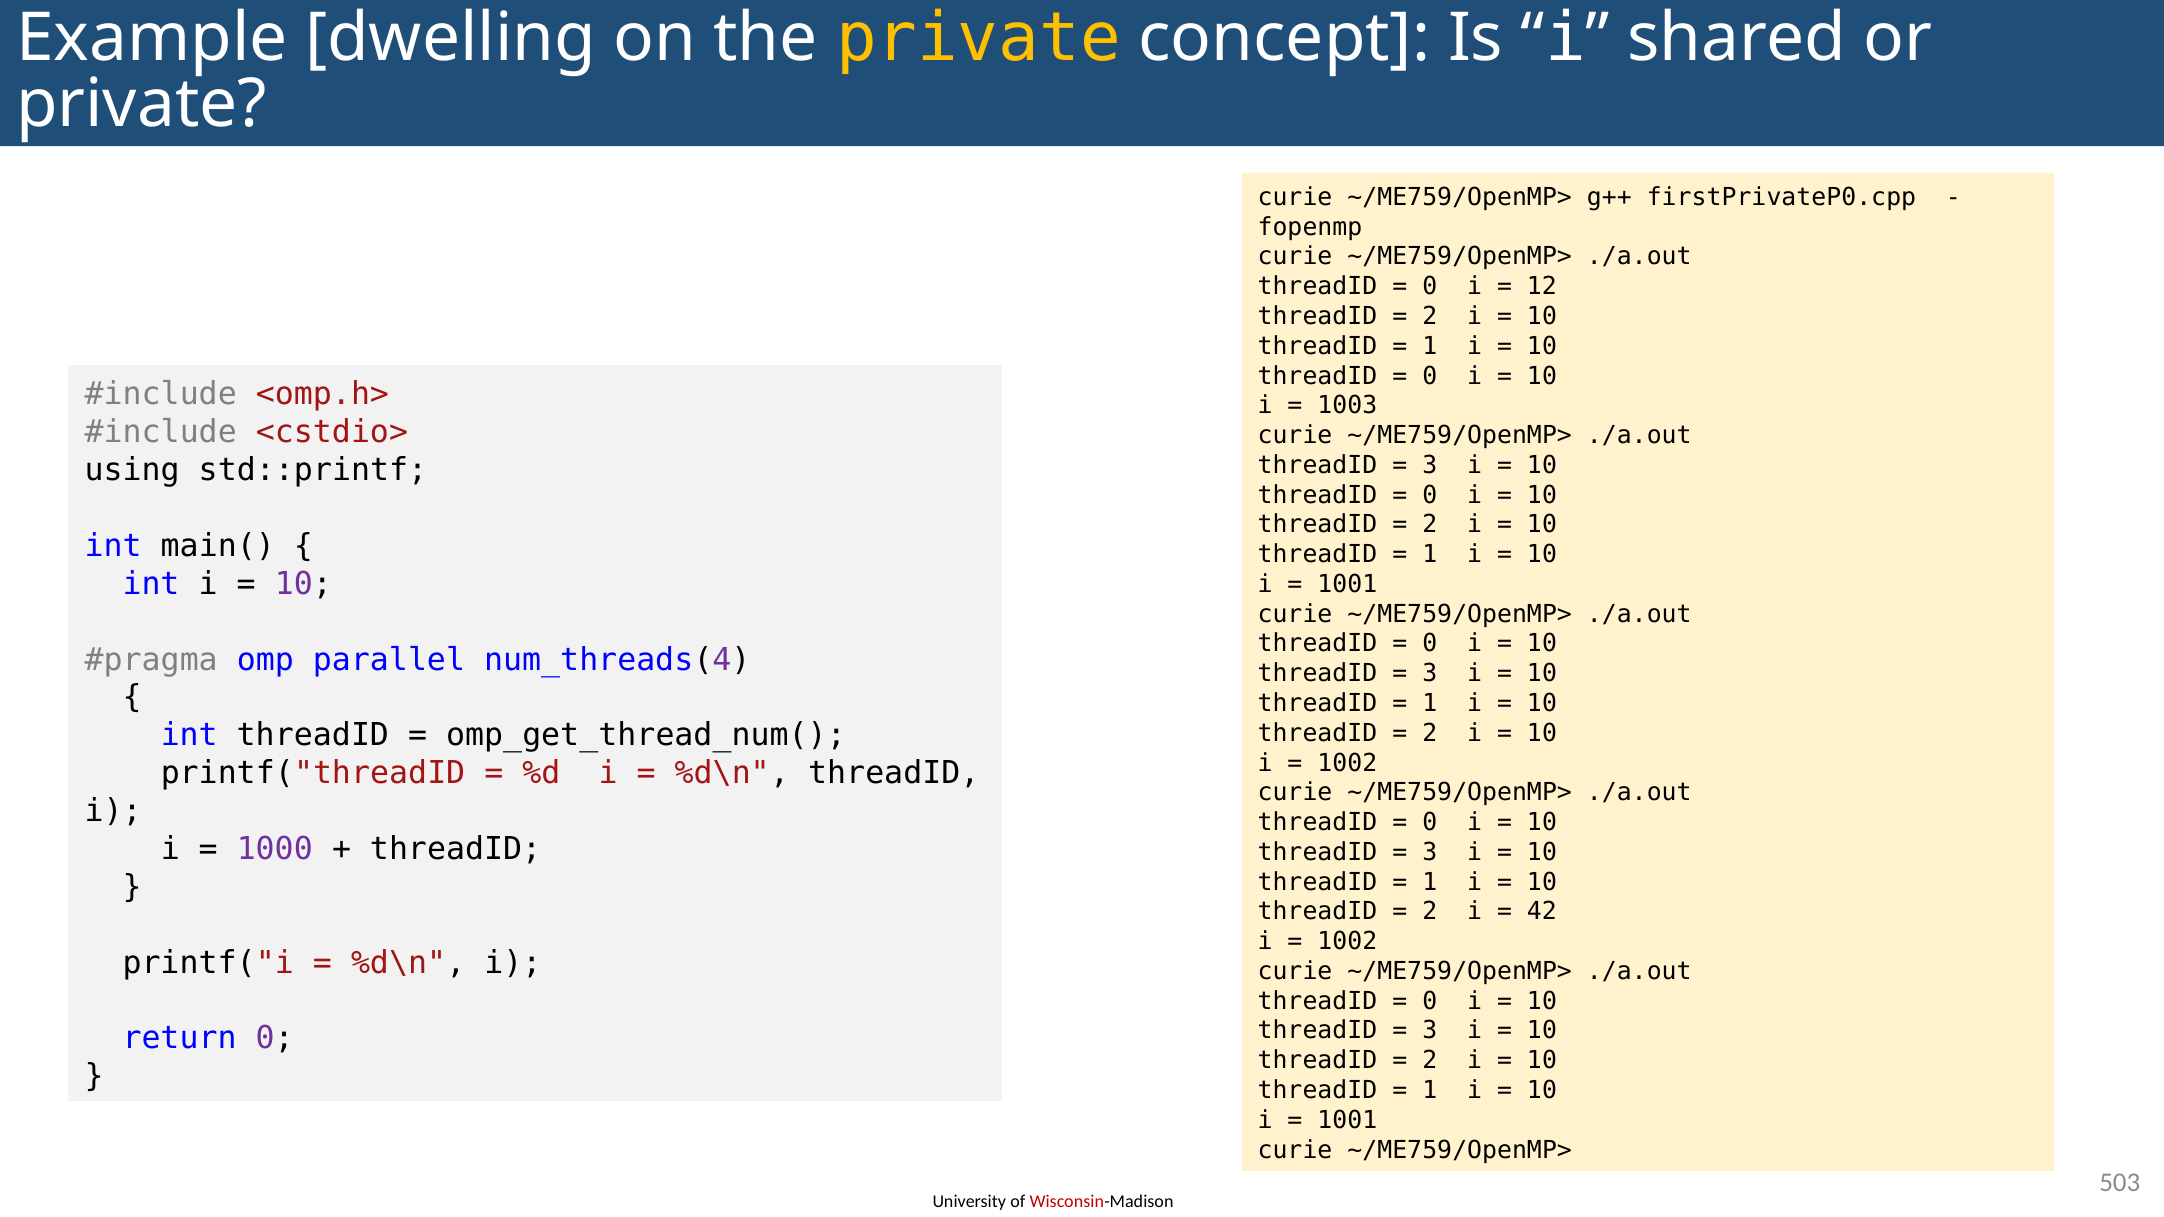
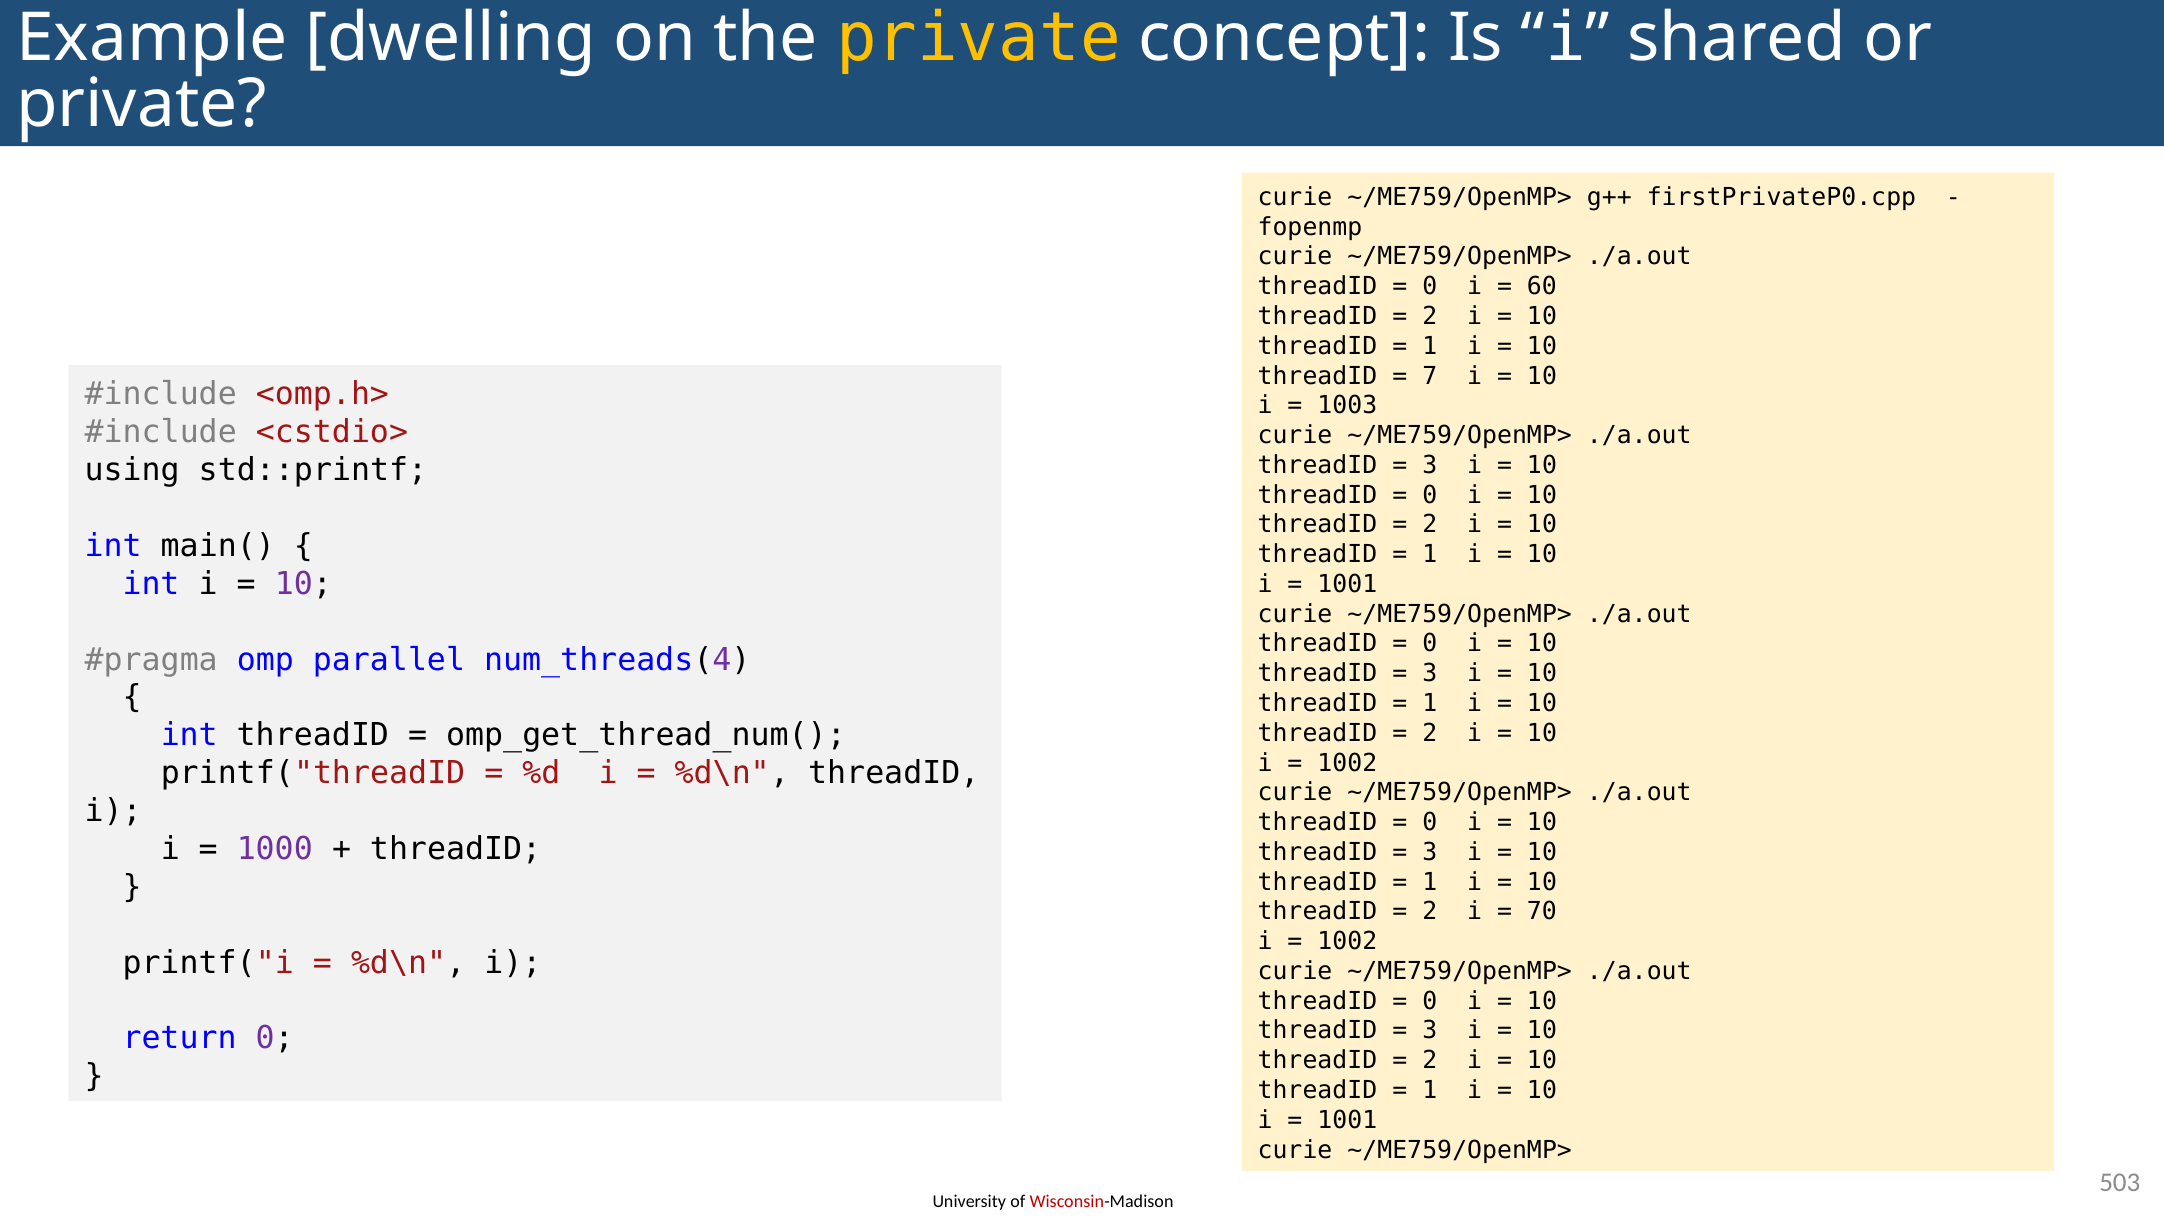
12: 12 -> 60
0 at (1430, 376): 0 -> 7
42: 42 -> 70
